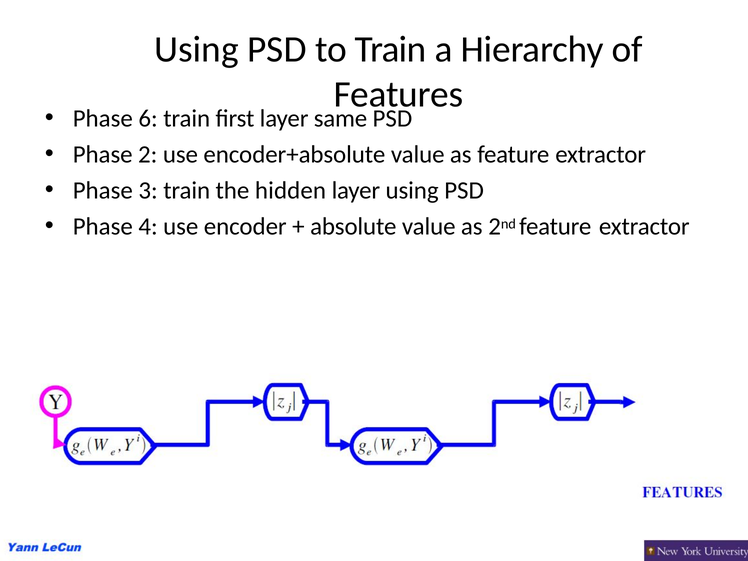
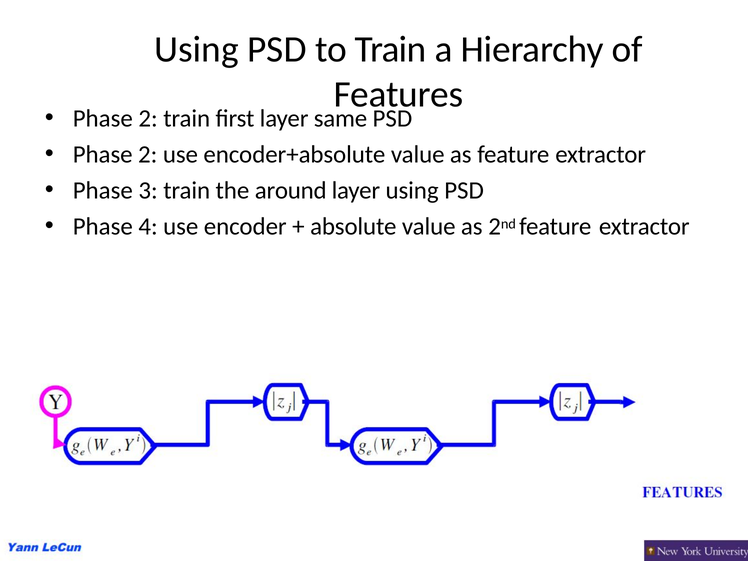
6 at (148, 119): 6 -> 2
hidden: hidden -> around
